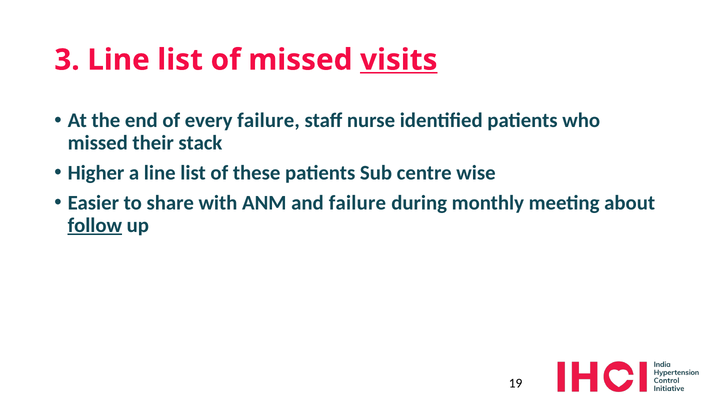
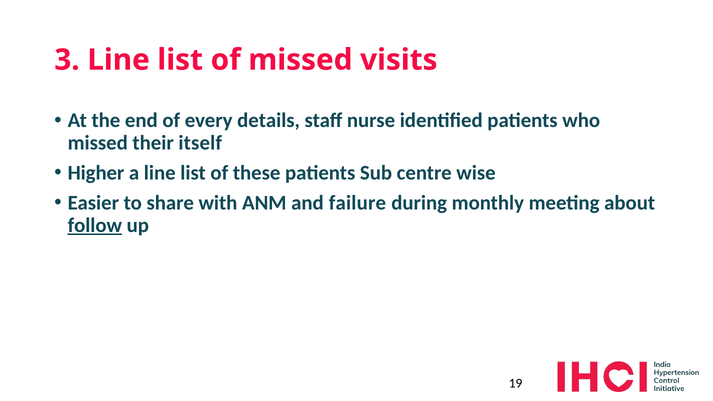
visits underline: present -> none
every failure: failure -> details
stack: stack -> itself
